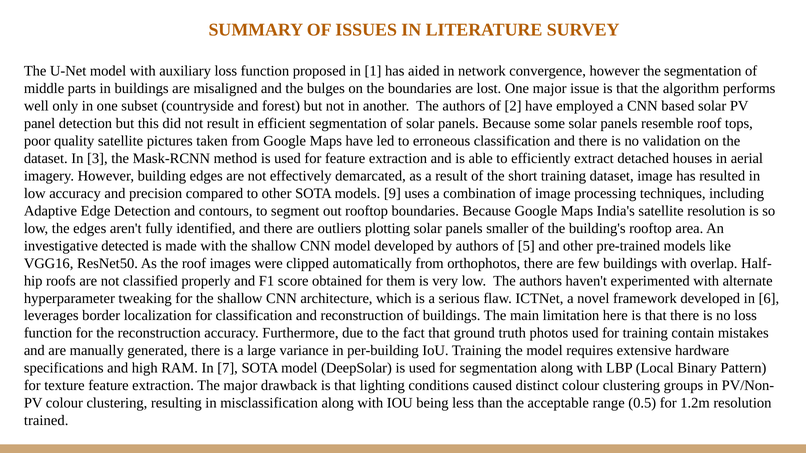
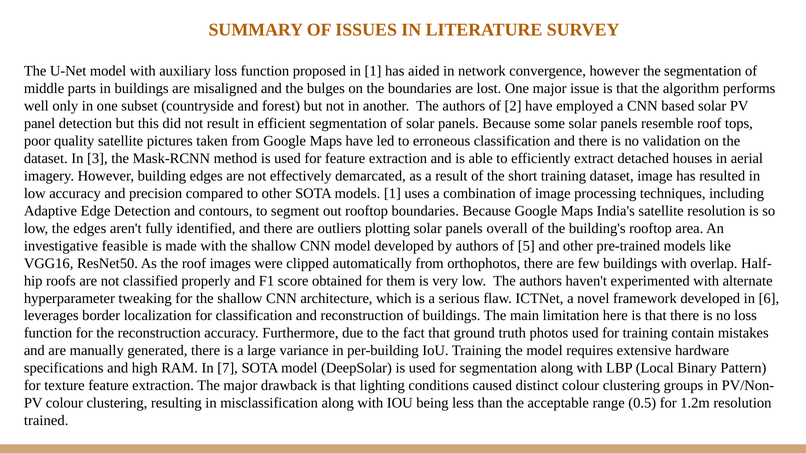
models 9: 9 -> 1
smaller: smaller -> overall
detected: detected -> feasible
